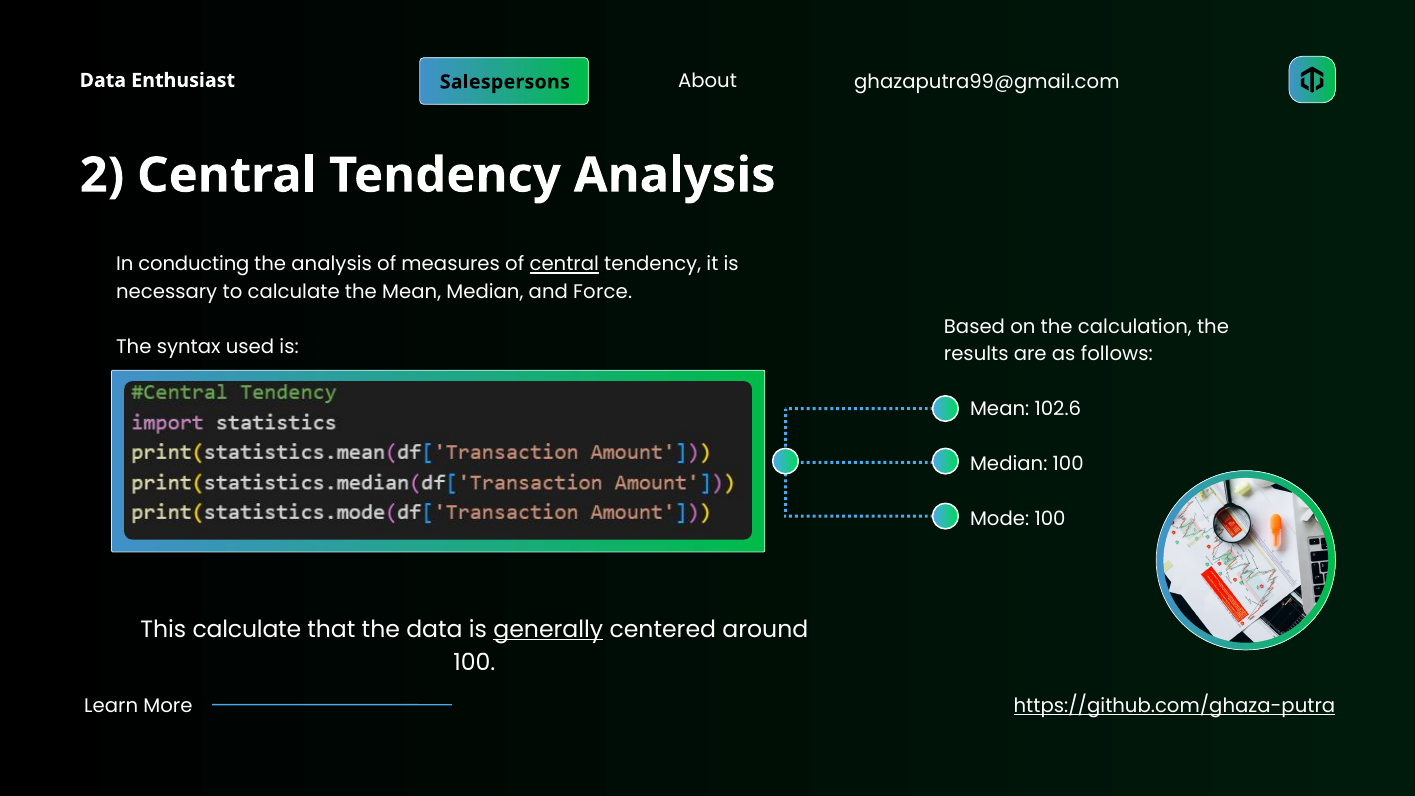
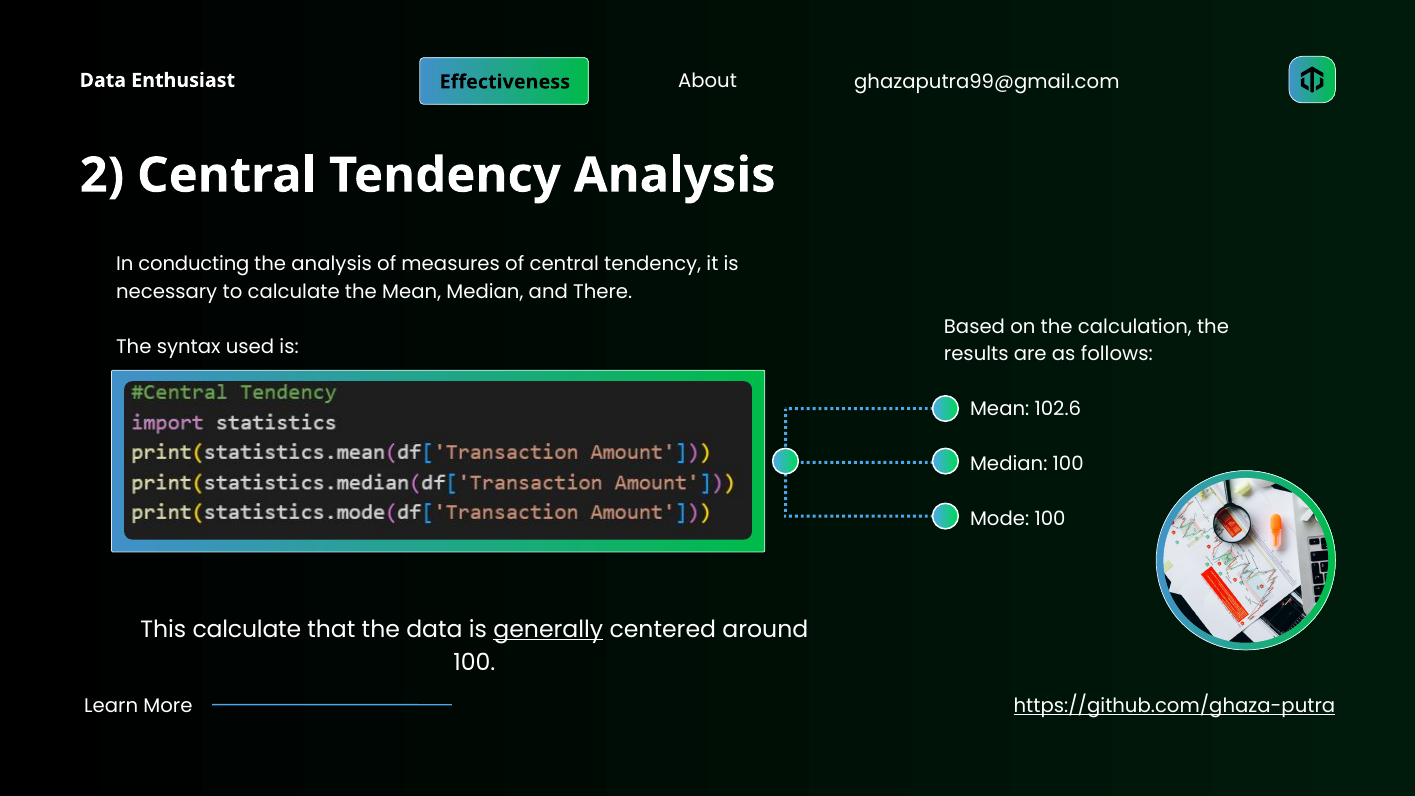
Salespersons: Salespersons -> Effectiveness
central at (564, 264) underline: present -> none
Force: Force -> There
